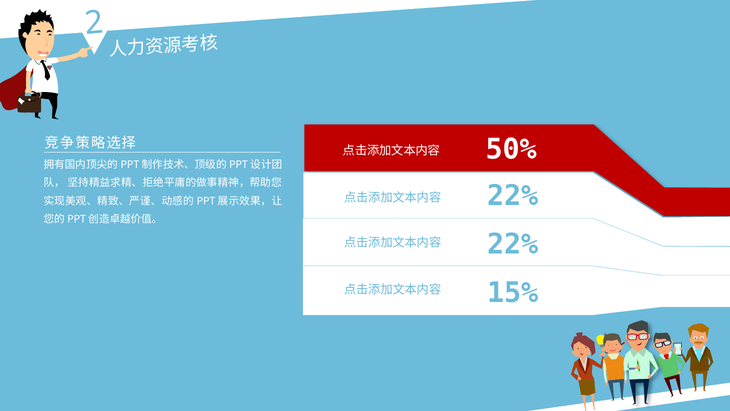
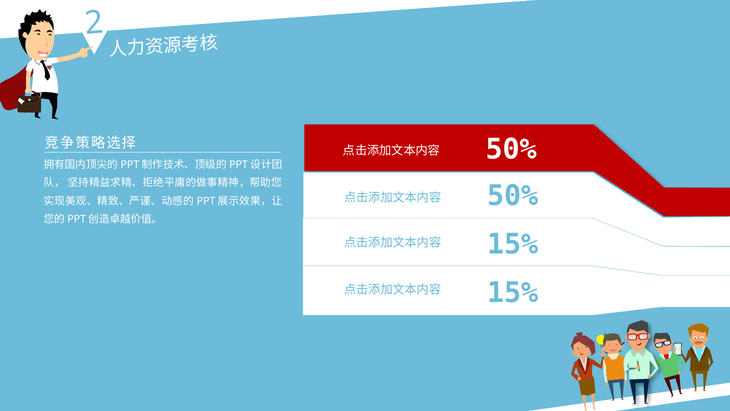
22% at (513, 196): 22% -> 50%
22% at (513, 244): 22% -> 15%
